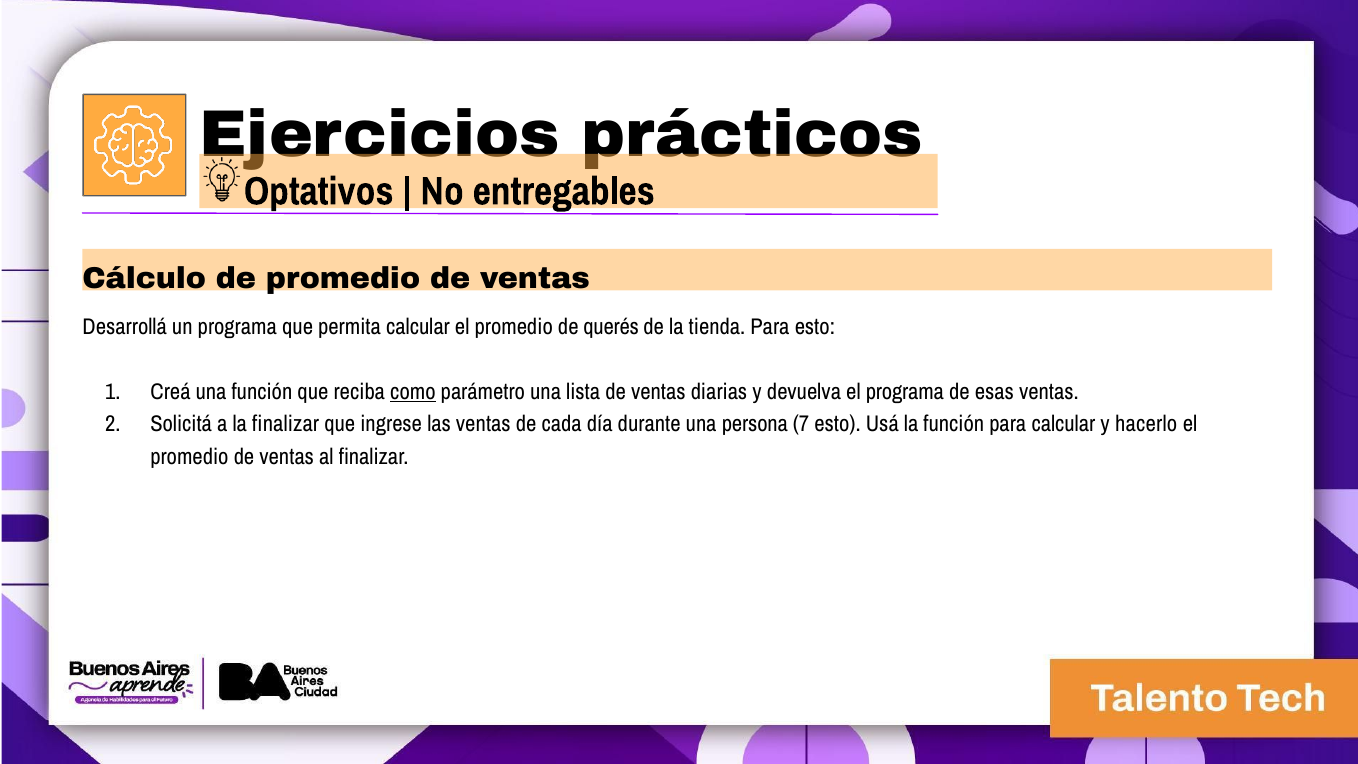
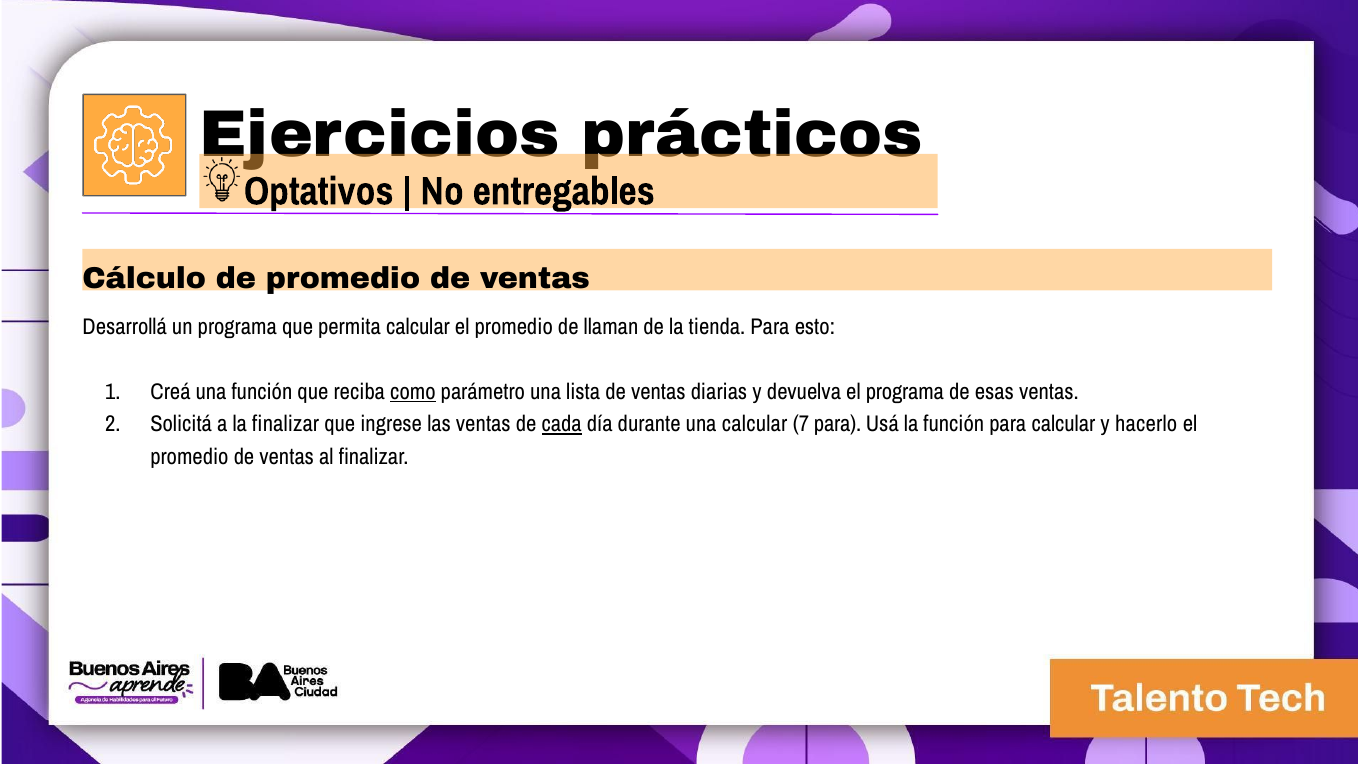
querés: querés -> llaman
cada underline: none -> present
una persona: persona -> calcular
7 esto: esto -> para
